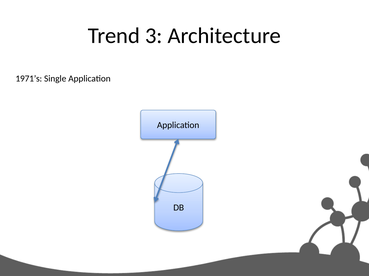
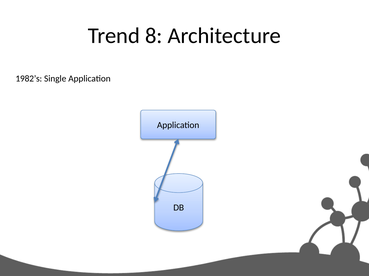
3: 3 -> 8
1971’s: 1971’s -> 1982’s
